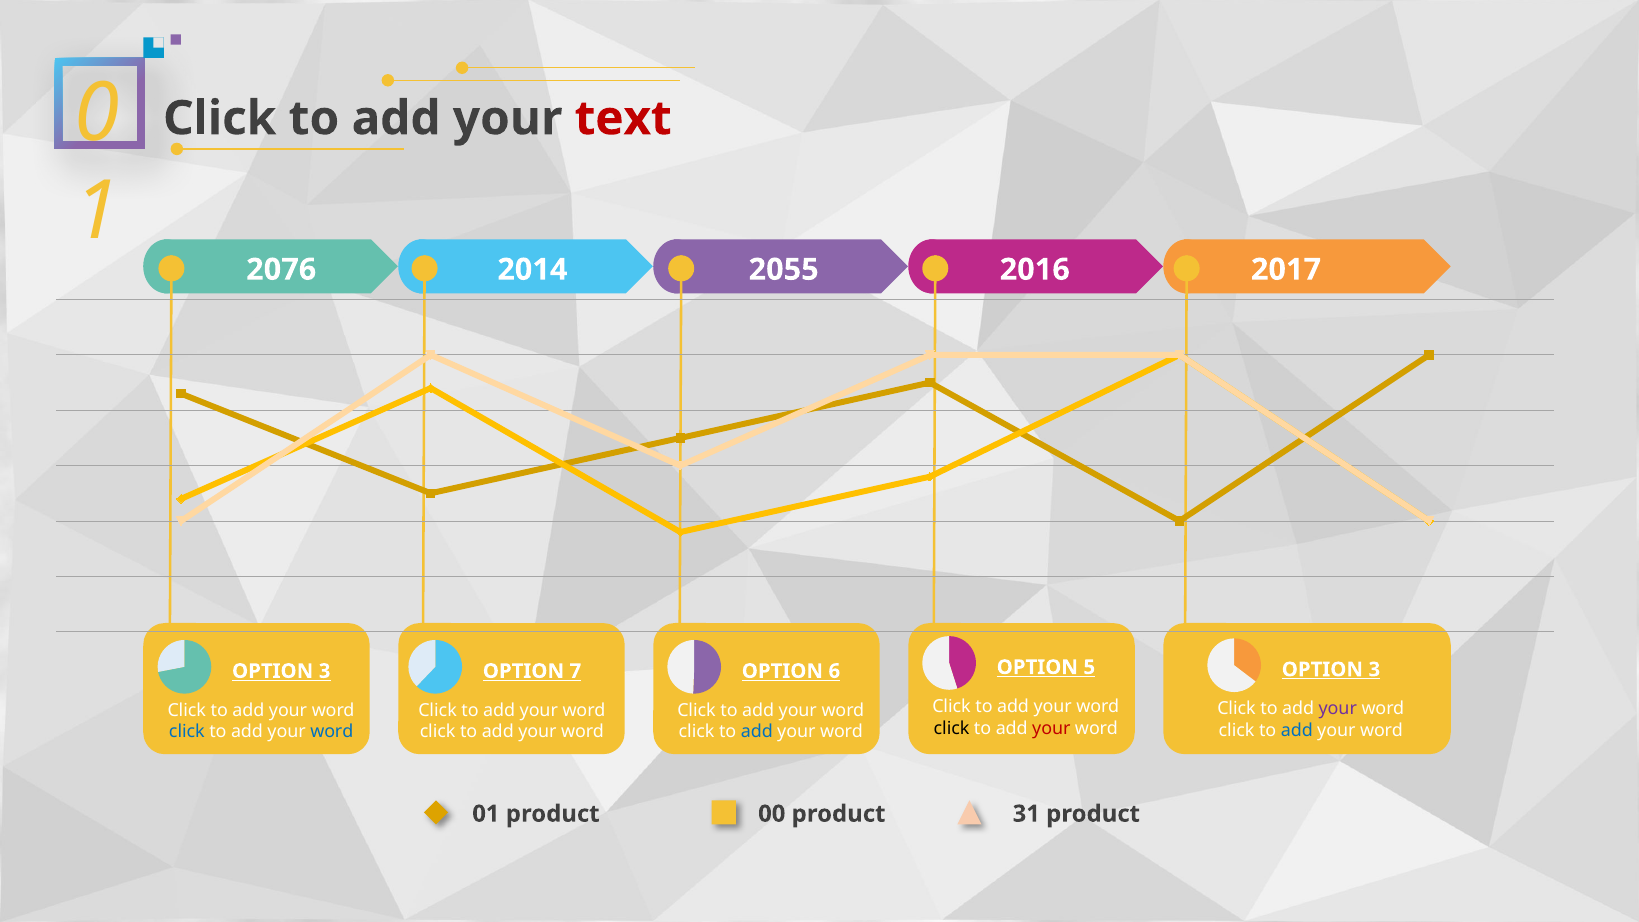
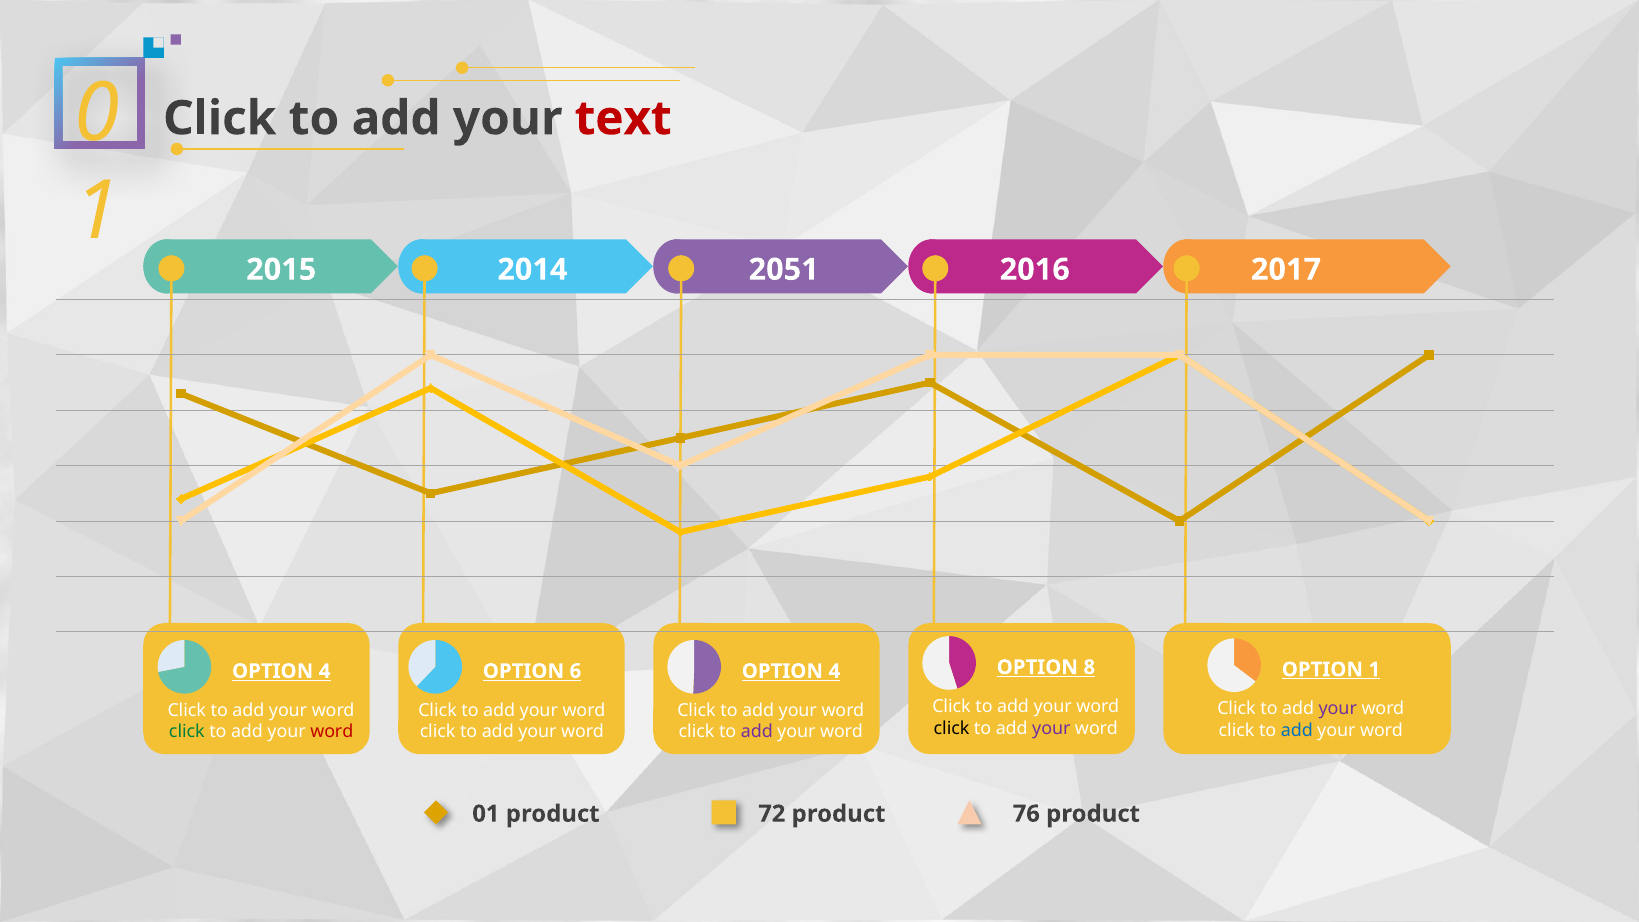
2076: 2076 -> 2015
2055: 2055 -> 2051
5: 5 -> 8
3 at (1374, 669): 3 -> 1
3 at (325, 671): 3 -> 4
7: 7 -> 6
6 at (834, 671): 6 -> 4
your at (1051, 728) colour: red -> purple
click at (187, 732) colour: blue -> green
word at (332, 732) colour: blue -> red
add at (757, 732) colour: blue -> purple
00: 00 -> 72
31: 31 -> 76
